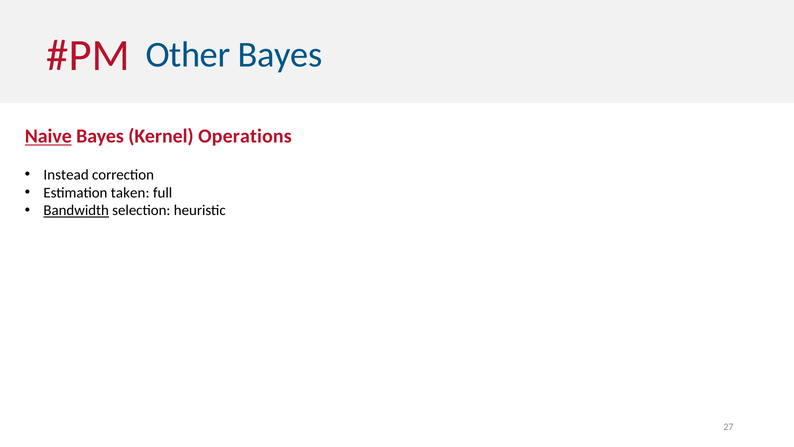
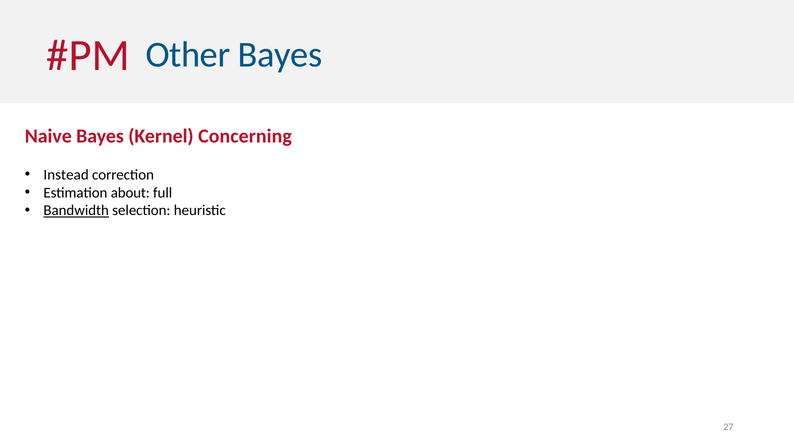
Naive underline: present -> none
Operations: Operations -> Concerning
taken: taken -> about
